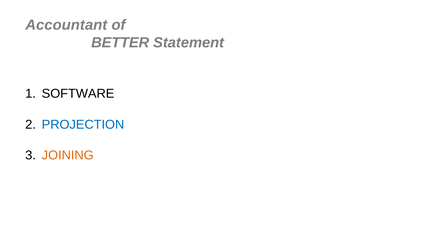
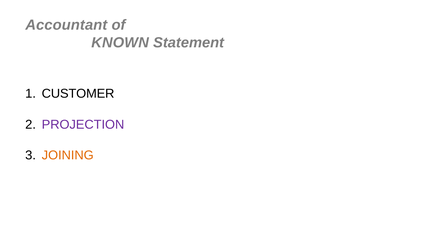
BETTER: BETTER -> KNOWN
SOFTWARE: SOFTWARE -> CUSTOMER
PROJECTION colour: blue -> purple
